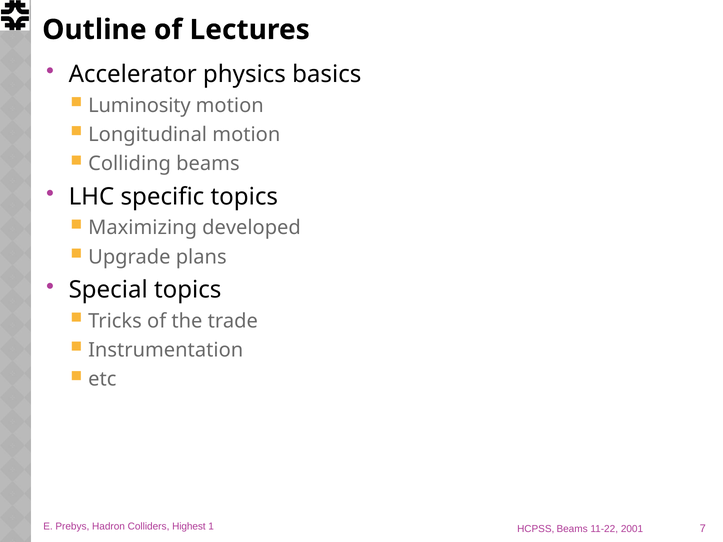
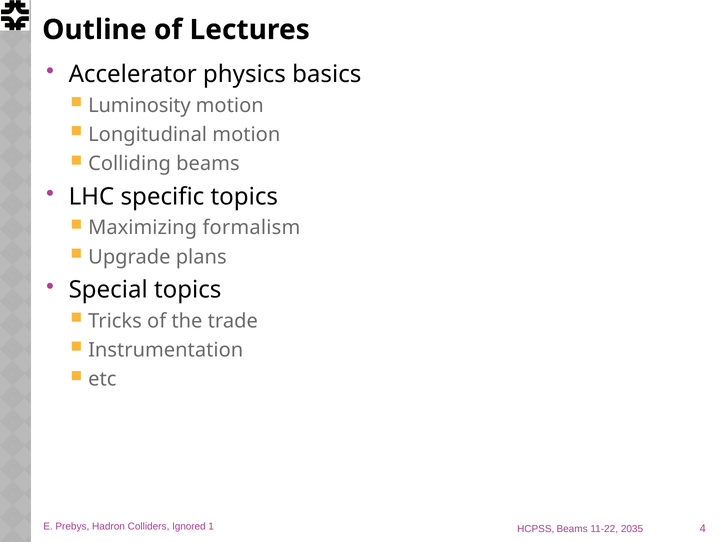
developed: developed -> formalism
Highest: Highest -> Ignored
7: 7 -> 4
2001: 2001 -> 2035
